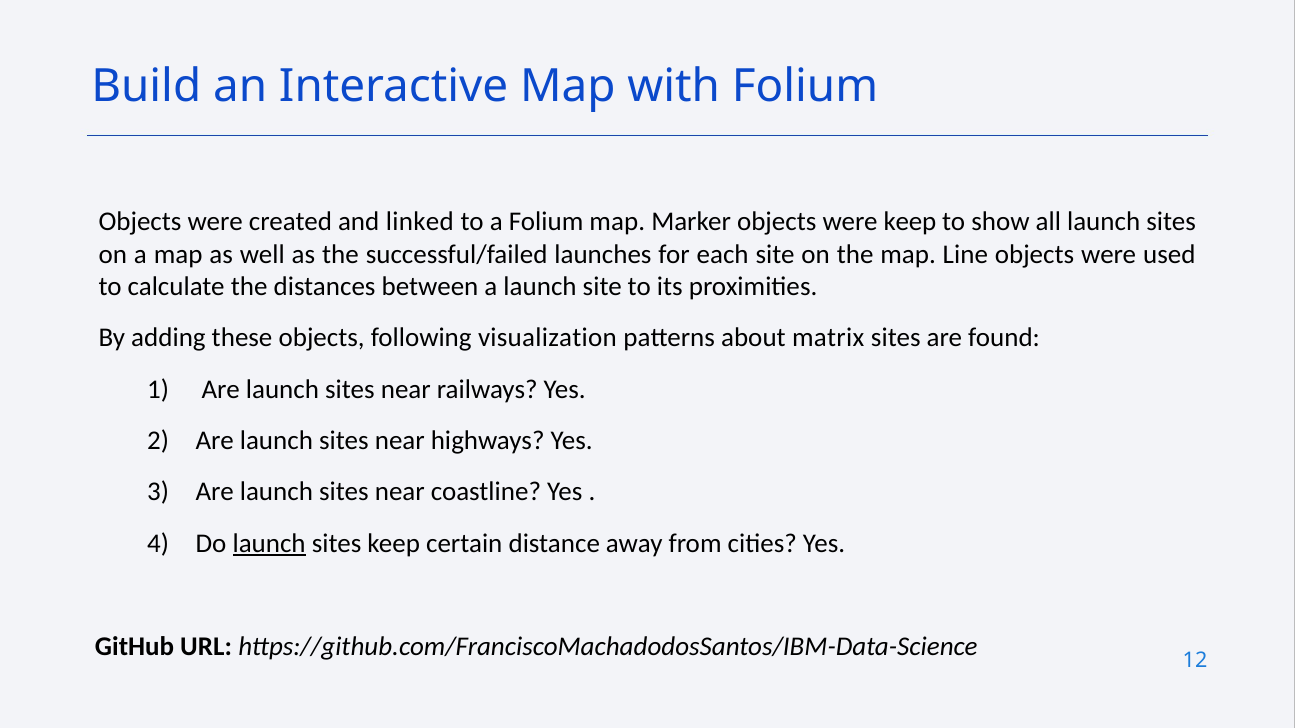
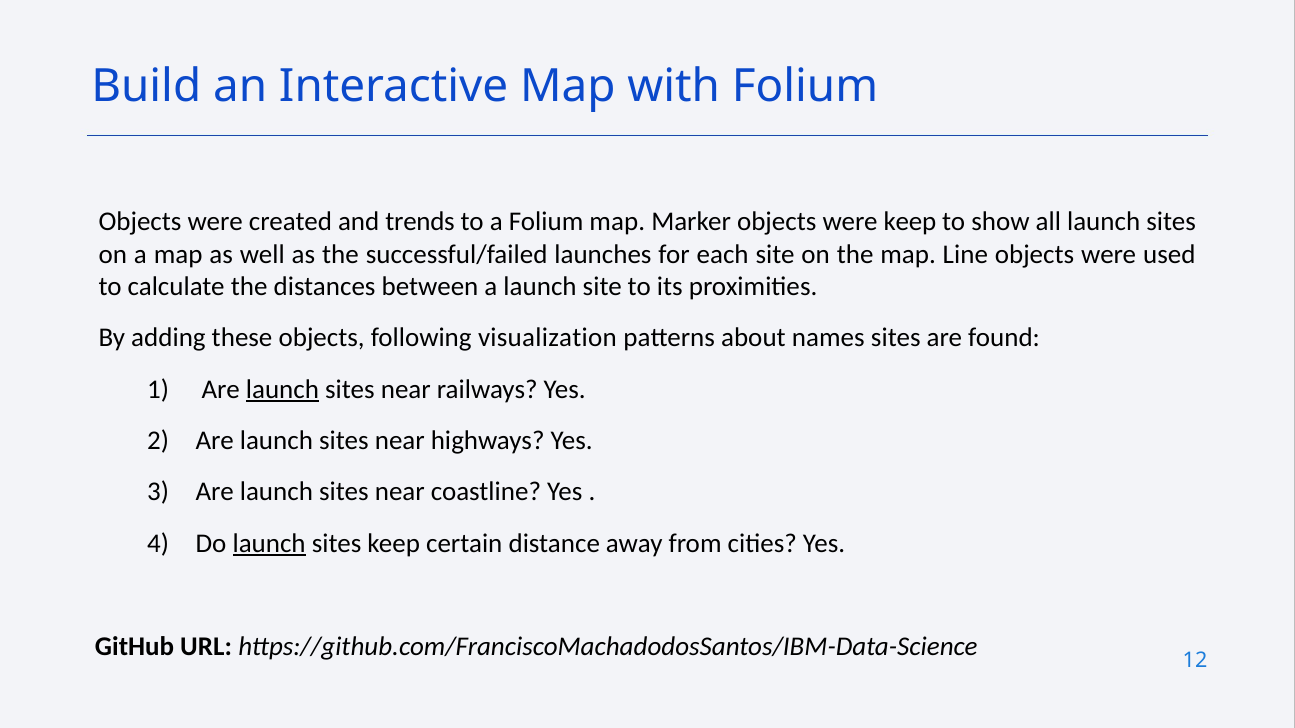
linked: linked -> trends
matrix: matrix -> names
launch at (282, 390) underline: none -> present
